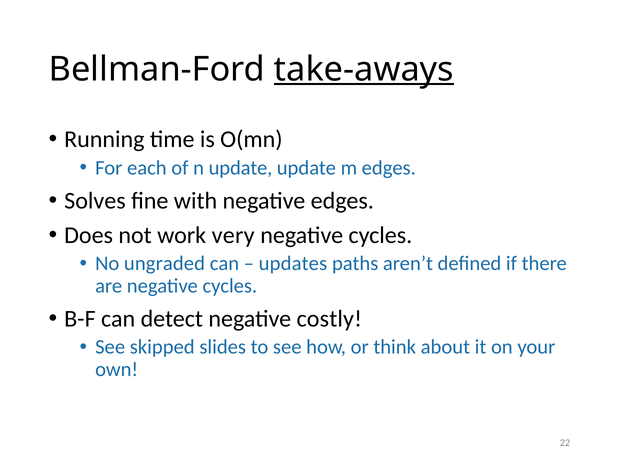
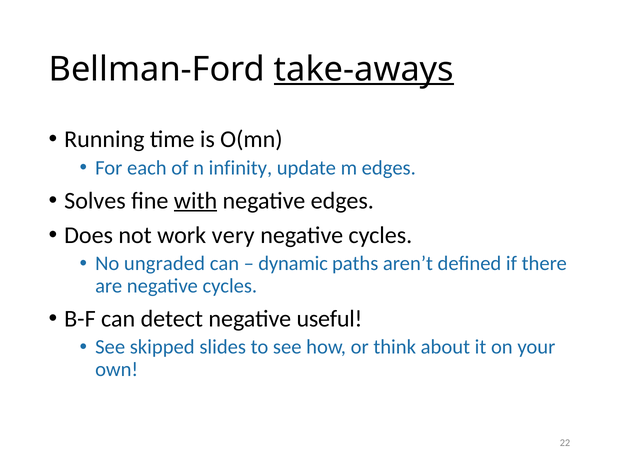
n update: update -> infinity
with underline: none -> present
updates: updates -> dynamic
costly: costly -> useful
